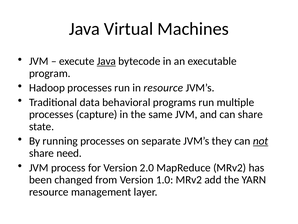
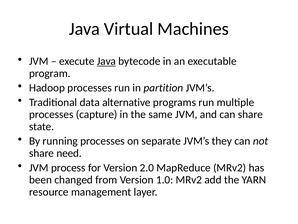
in resource: resource -> partition
behavioral: behavioral -> alternative
not underline: present -> none
